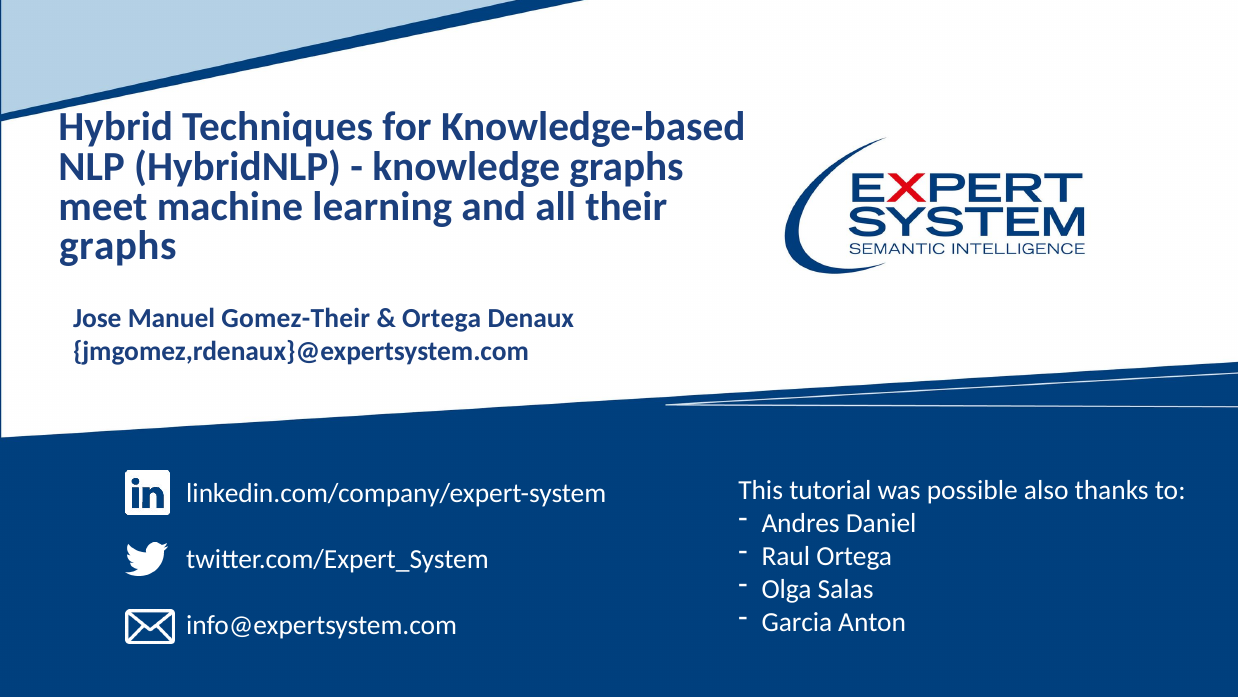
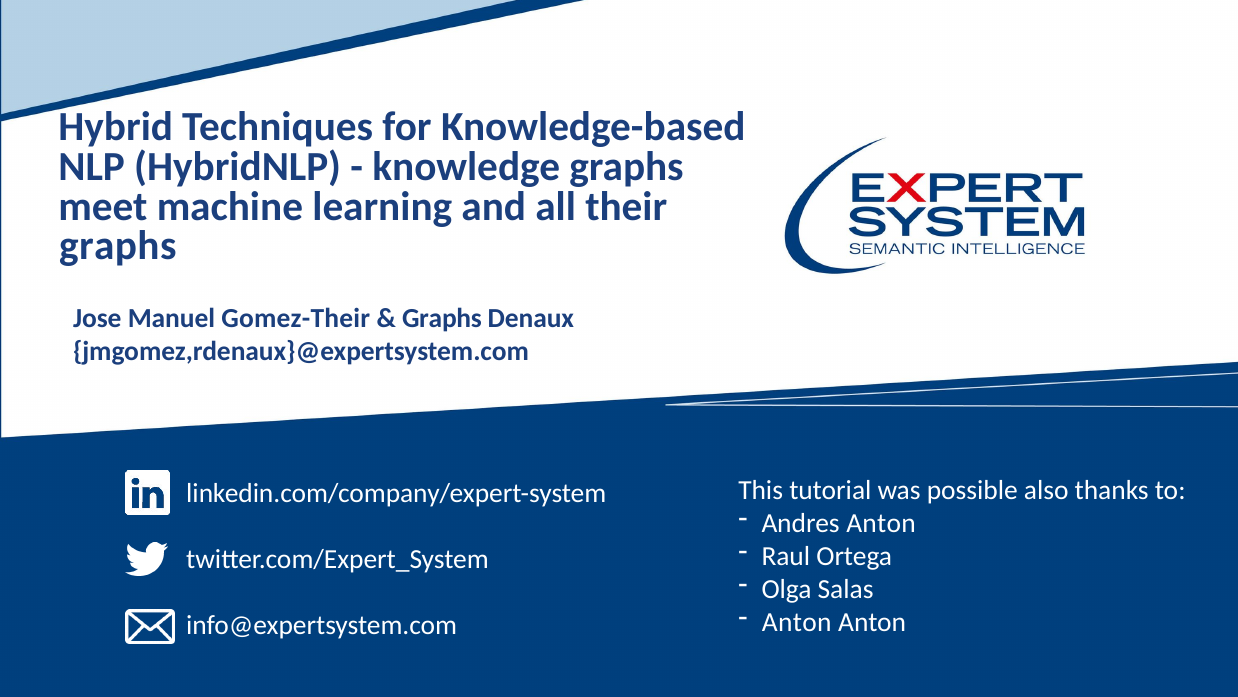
Ortega at (442, 318): Ortega -> Graphs
Andres Daniel: Daniel -> Anton
Garcia at (797, 622): Garcia -> Anton
